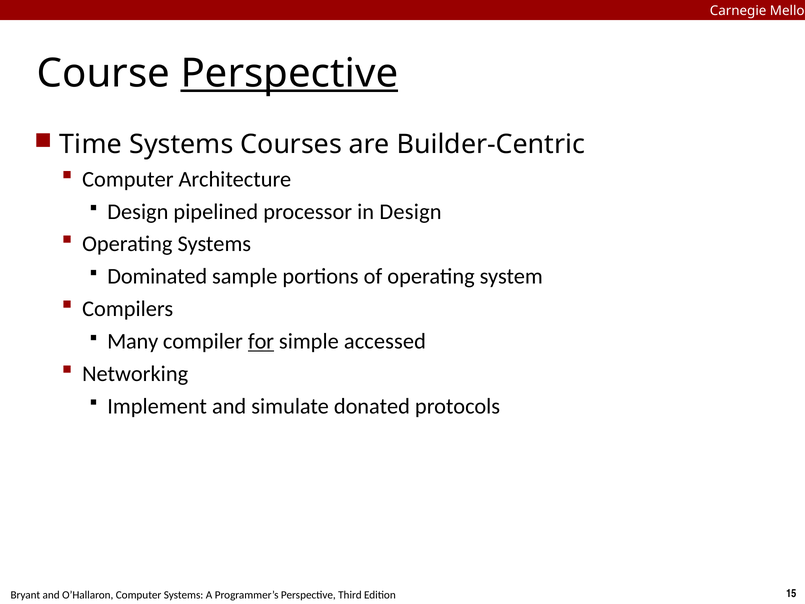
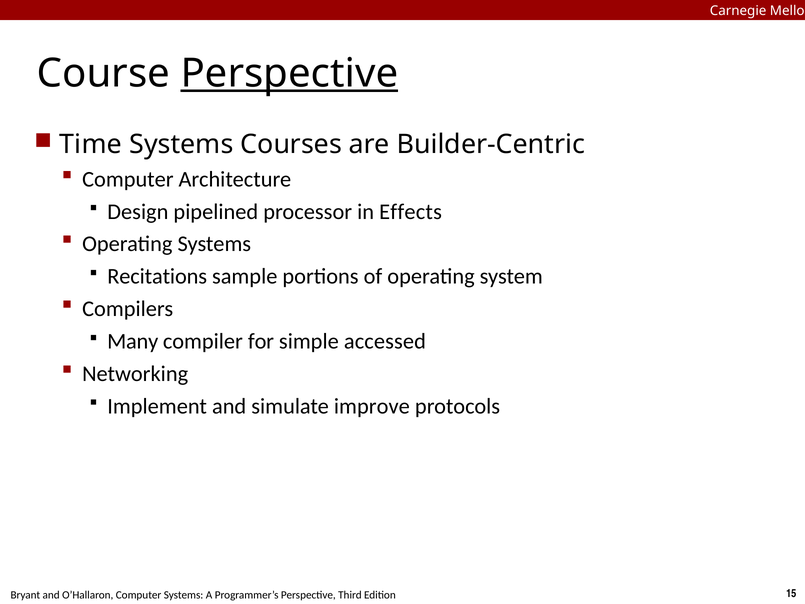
in Design: Design -> Effects
Dominated: Dominated -> Recitations
for underline: present -> none
donated: donated -> improve
